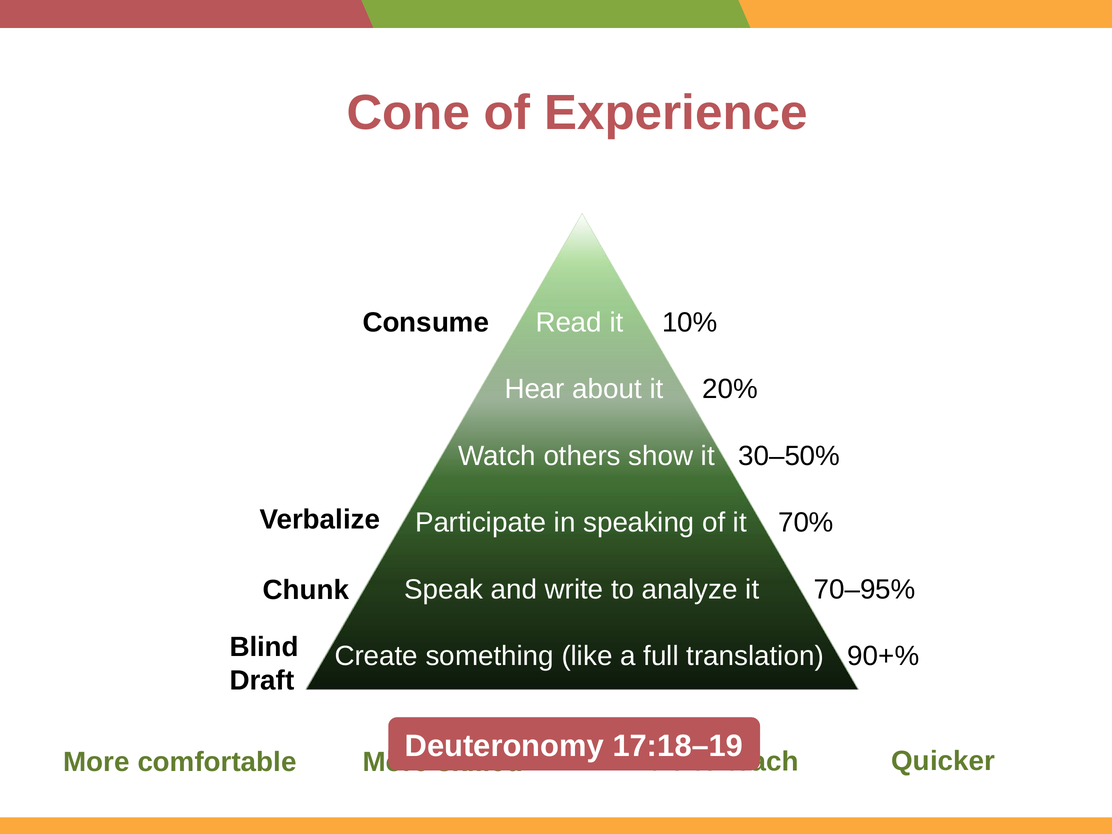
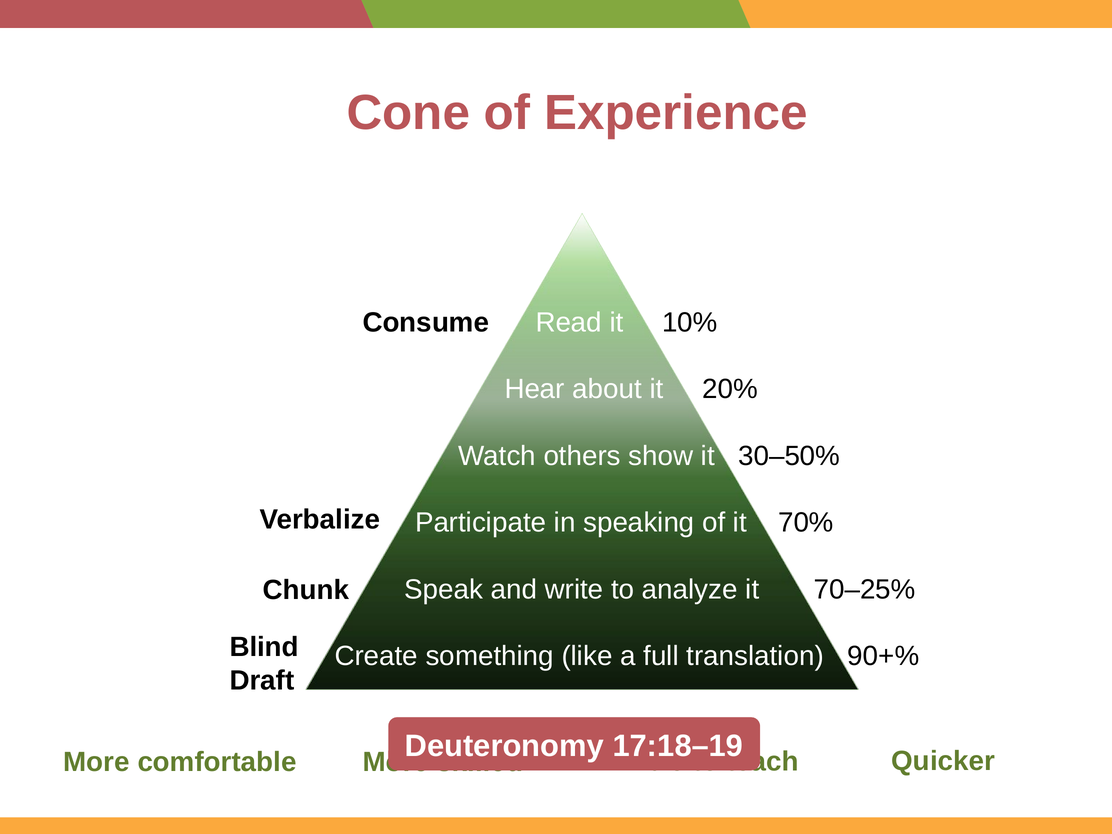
70–95%: 70–95% -> 70–25%
